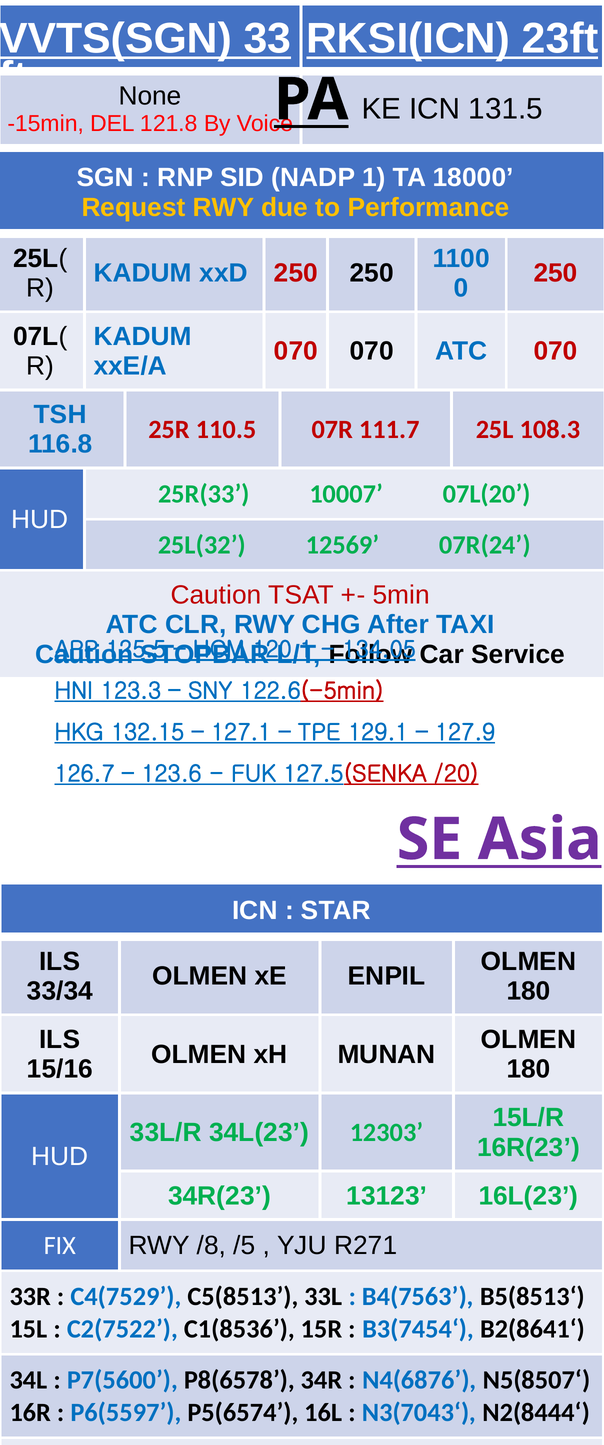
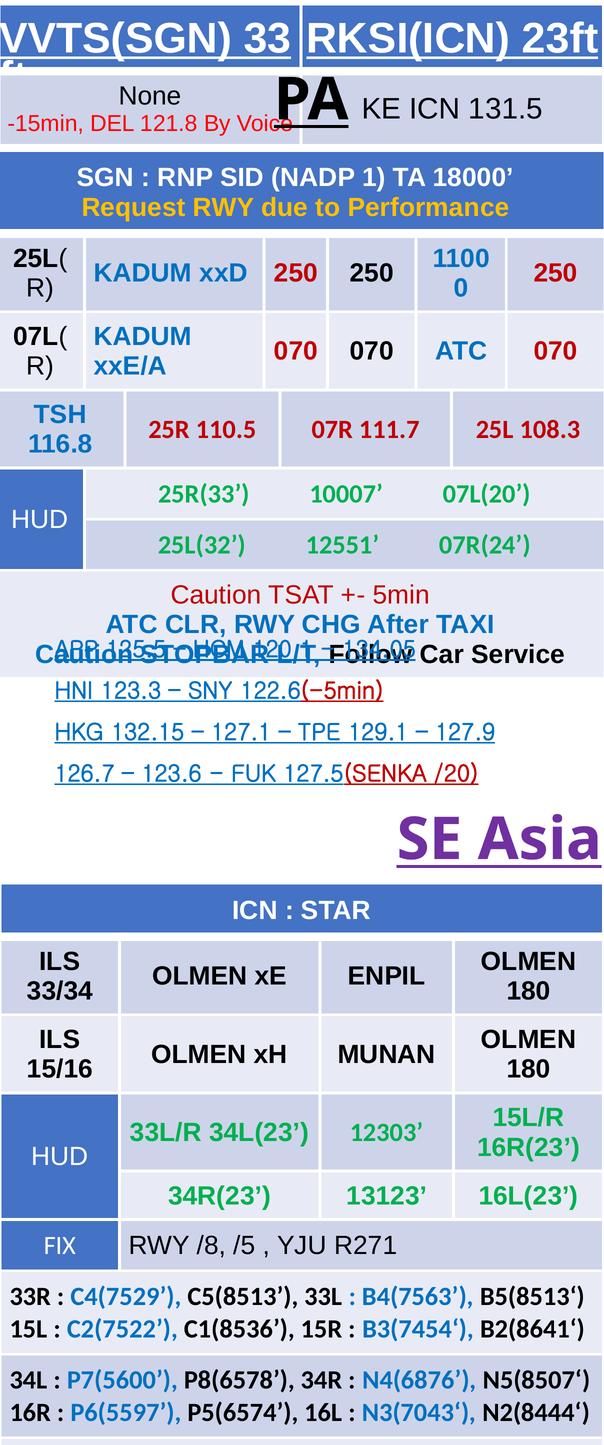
12569: 12569 -> 12551
